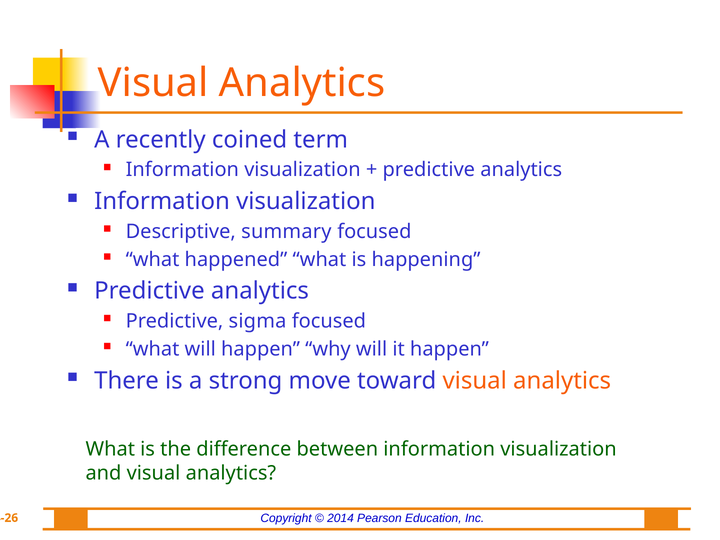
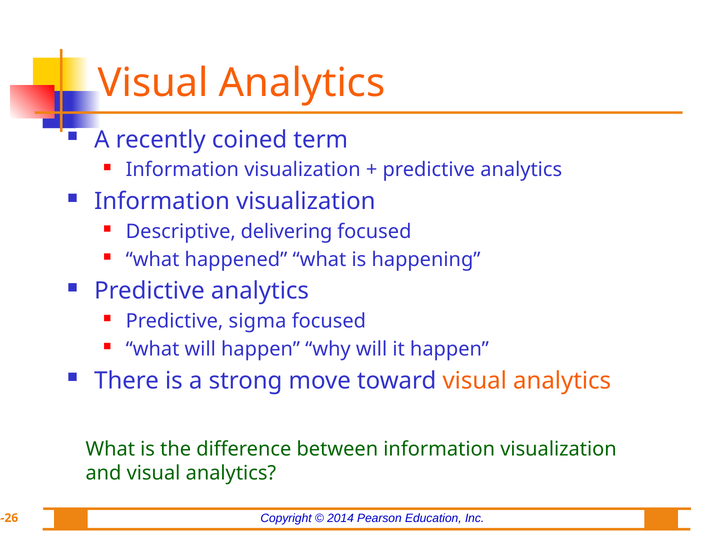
summary: summary -> delivering
